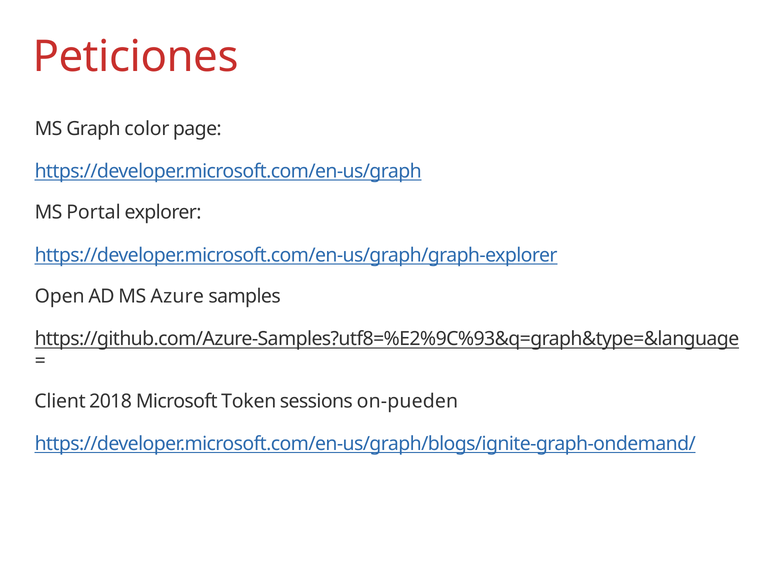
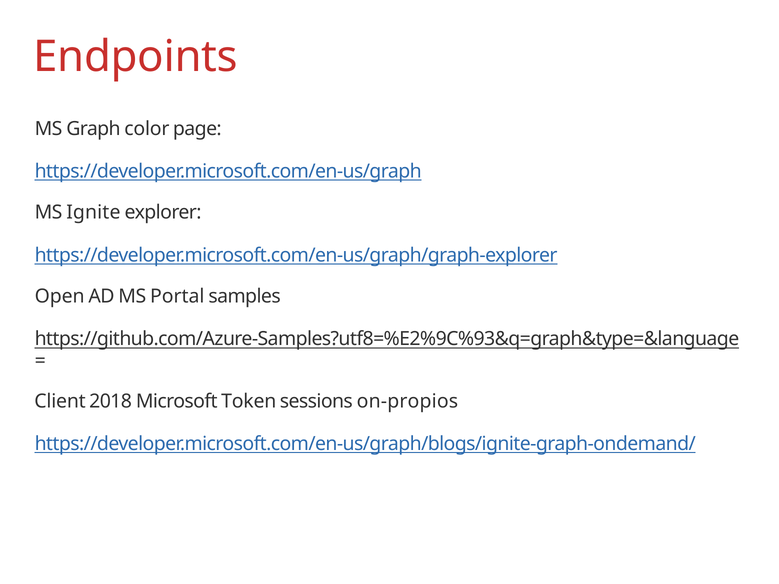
Peticiones: Peticiones -> Endpoints
Portal: Portal -> Ignite
Azure: Azure -> Portal
on-pueden: on-pueden -> on-propios
